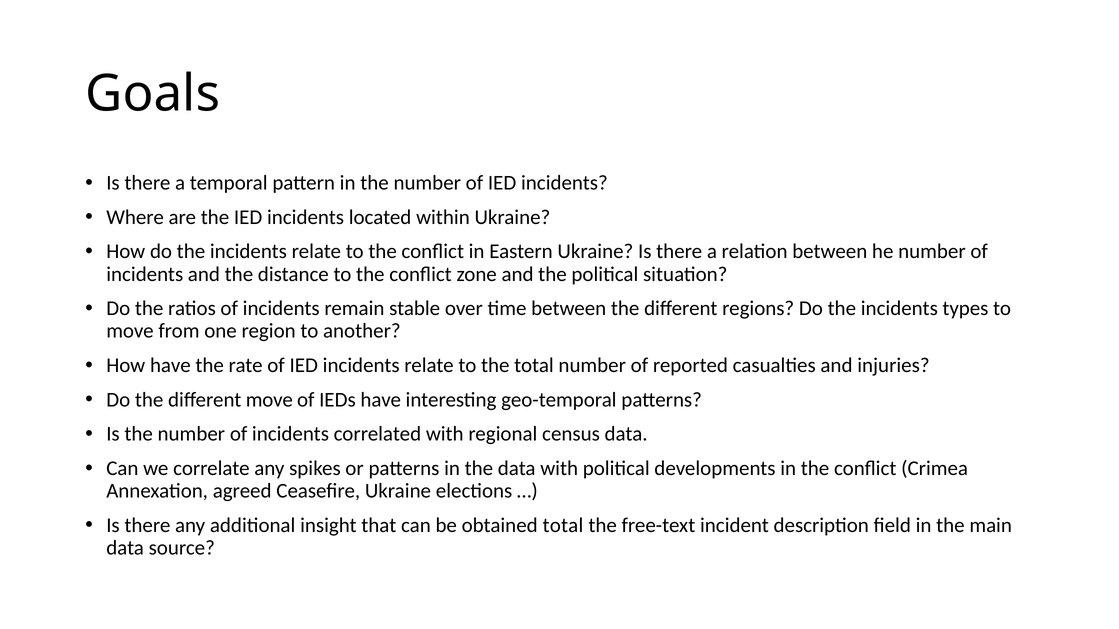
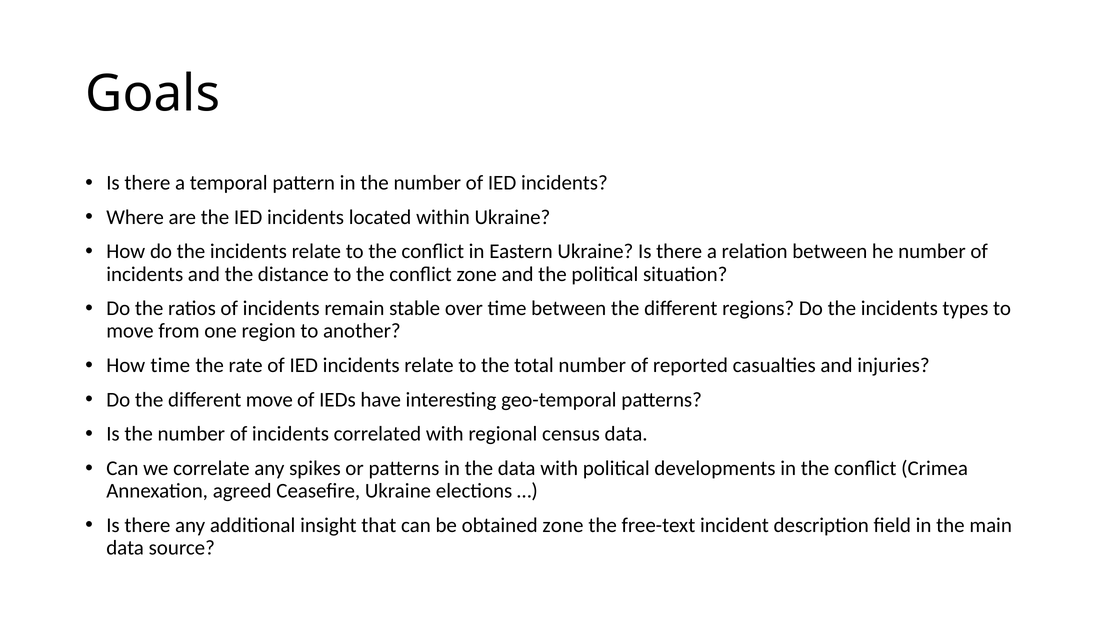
How have: have -> time
obtained total: total -> zone
